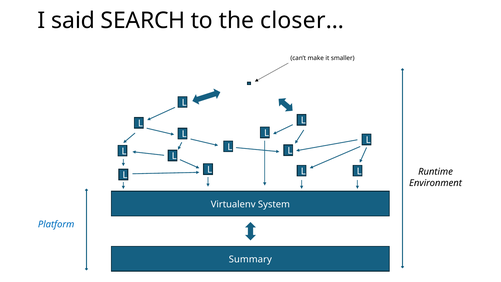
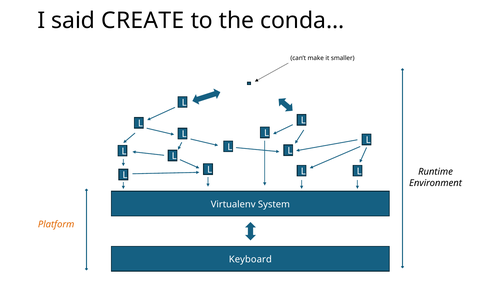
SEARCH: SEARCH -> CREATE
closer…: closer… -> conda…
Platform colour: blue -> orange
Summary: Summary -> Keyboard
